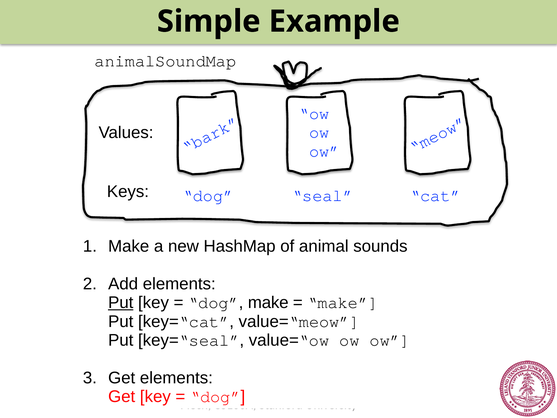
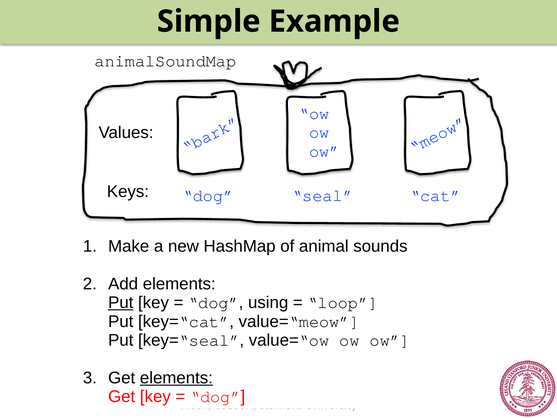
dog make: make -> using
make at (343, 302): make -> loop
elements at (176, 378) underline: none -> present
